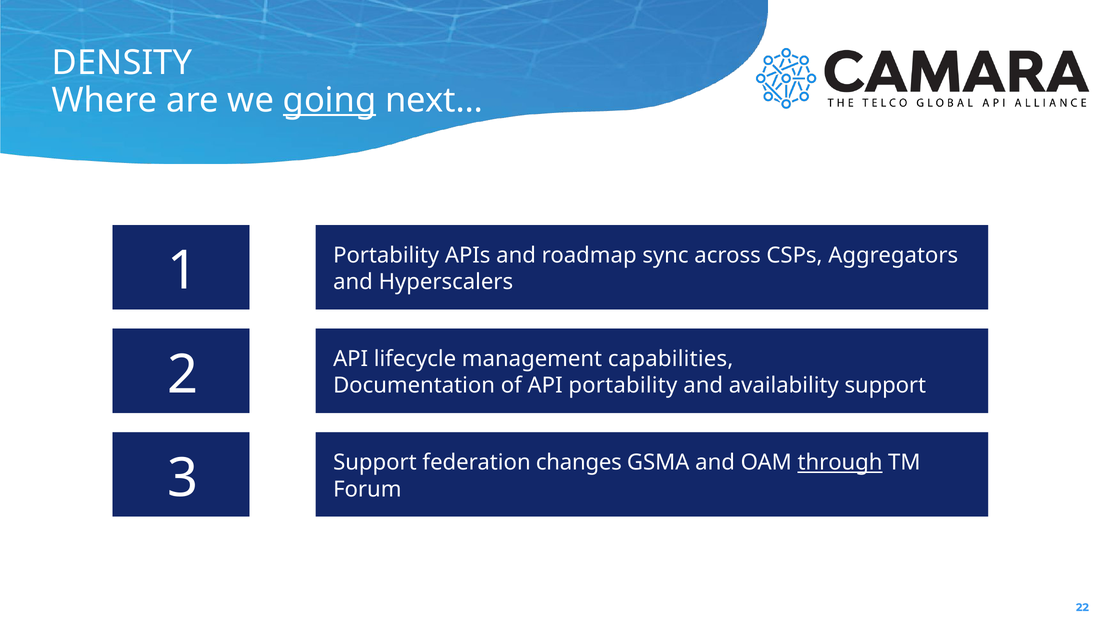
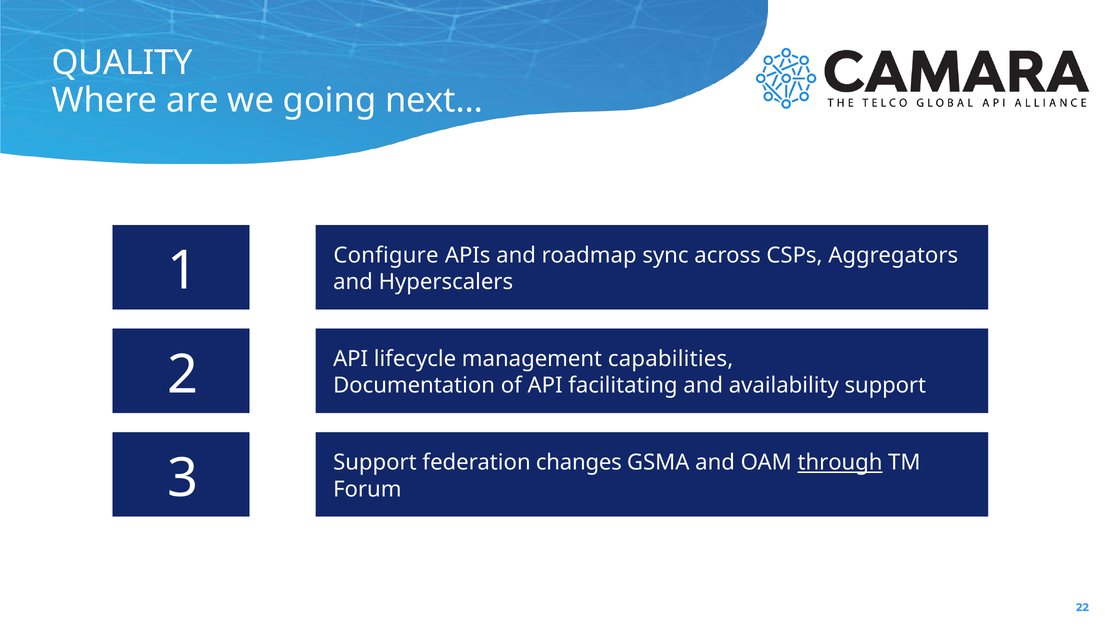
DENSITY: DENSITY -> QUALITY
going underline: present -> none
Portability at (386, 255): Portability -> Configure
API portability: portability -> facilitating
